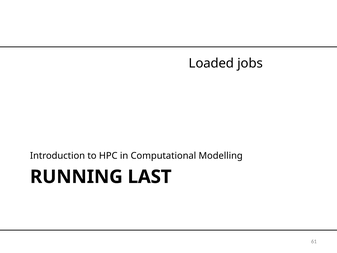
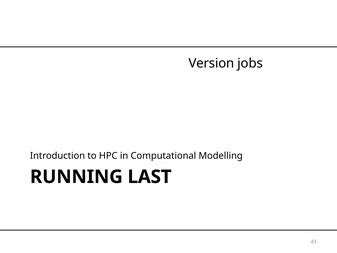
Loaded: Loaded -> Version
